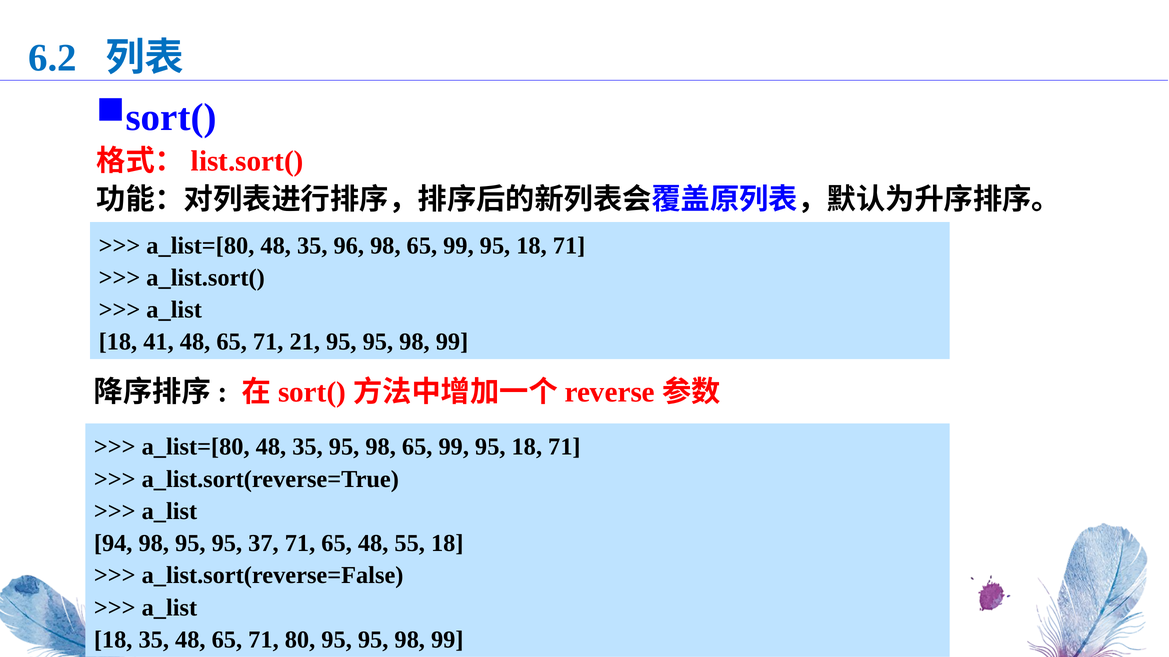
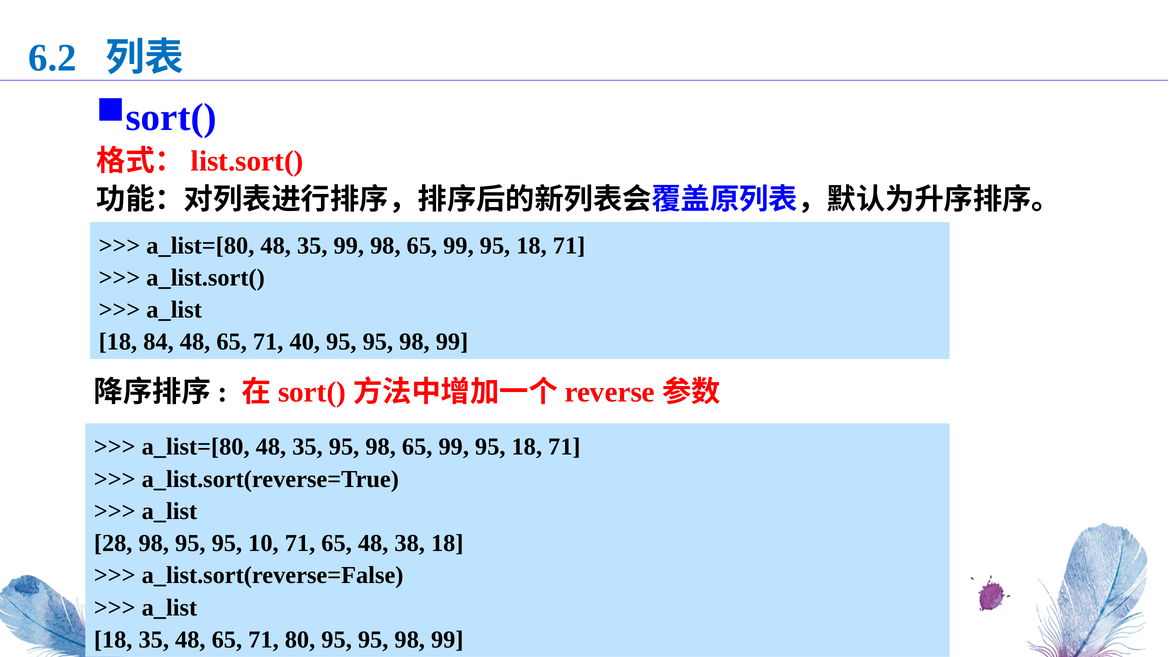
35 96: 96 -> 99
41: 41 -> 84
21: 21 -> 40
94: 94 -> 28
37: 37 -> 10
55: 55 -> 38
